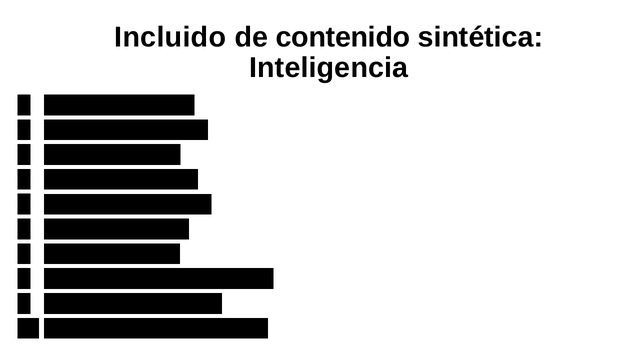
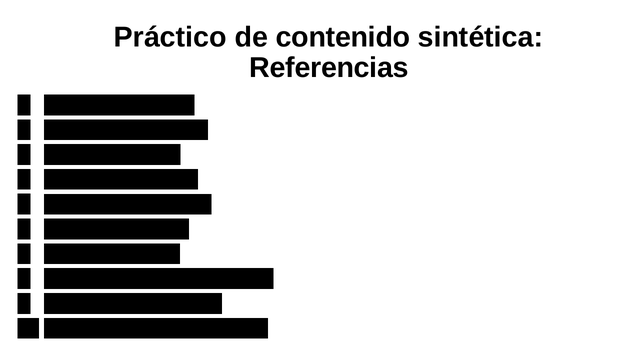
Incluido: Incluido -> Práctico
Inteligencia: Inteligencia -> Referencias
